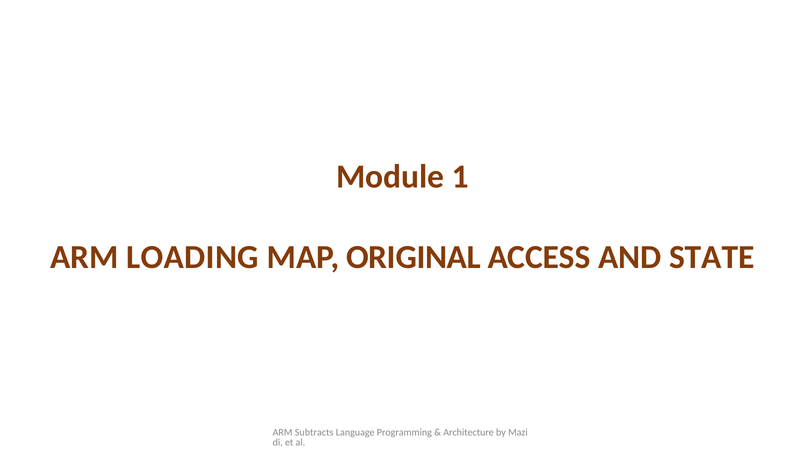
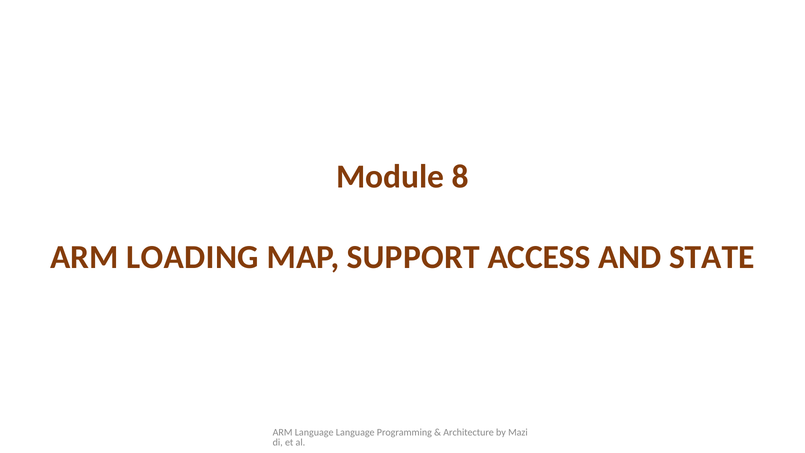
1: 1 -> 8
ORIGINAL: ORIGINAL -> SUPPORT
ARM Subtracts: Subtracts -> Language
